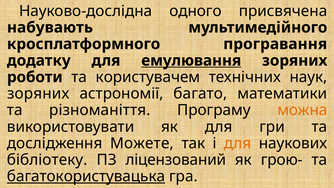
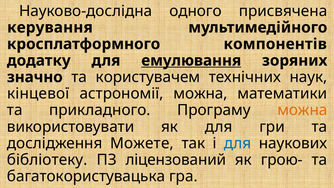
набувають: набувають -> керування
програвання: програвання -> компонентів
роботи: роботи -> значно
зоряних at (38, 94): зоряних -> кінцевої
астрономії багато: багато -> можна
різноманіття: різноманіття -> прикладного
для at (238, 143) colour: orange -> blue
багатокористувацька underline: present -> none
